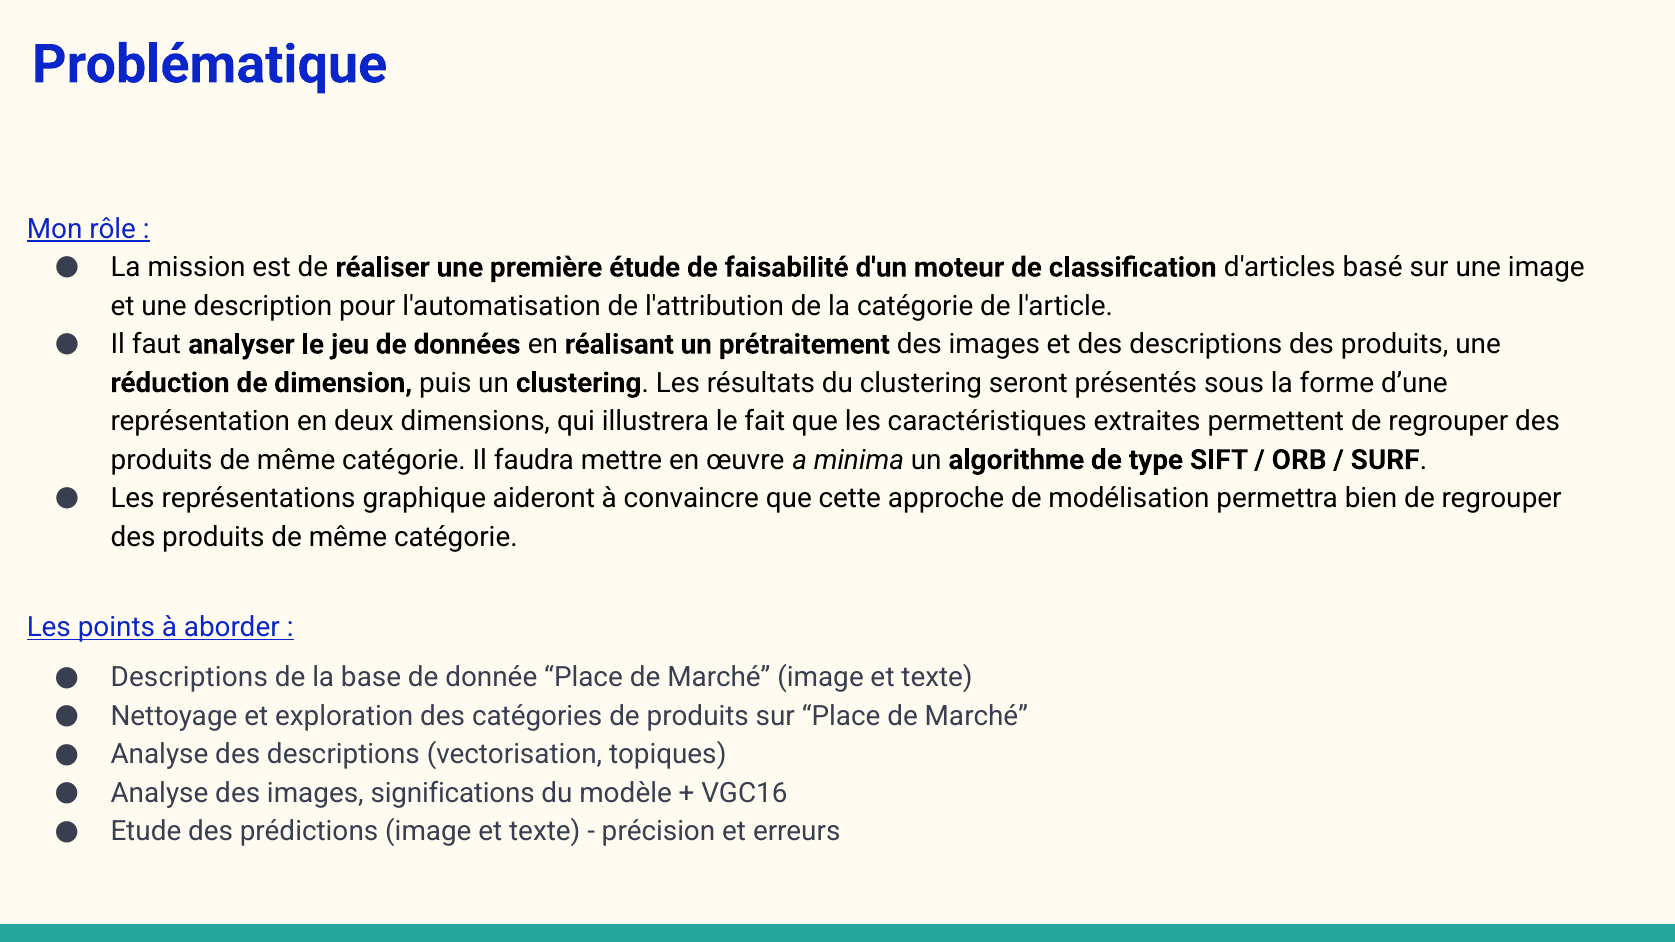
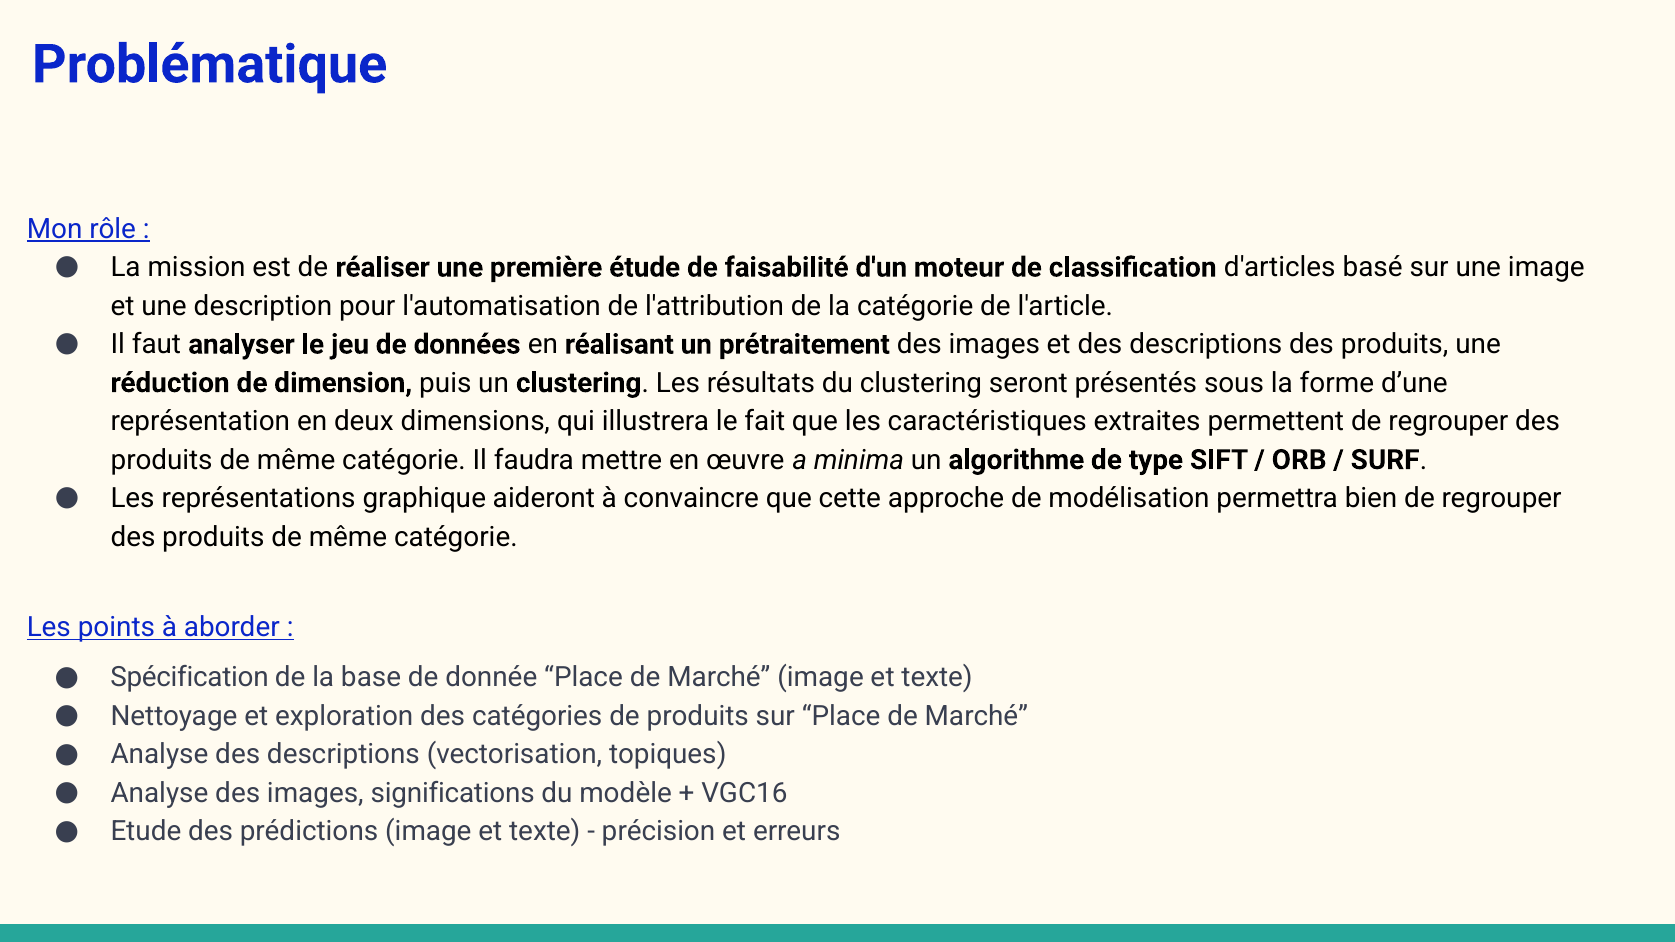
Descriptions at (189, 678): Descriptions -> Spécification
